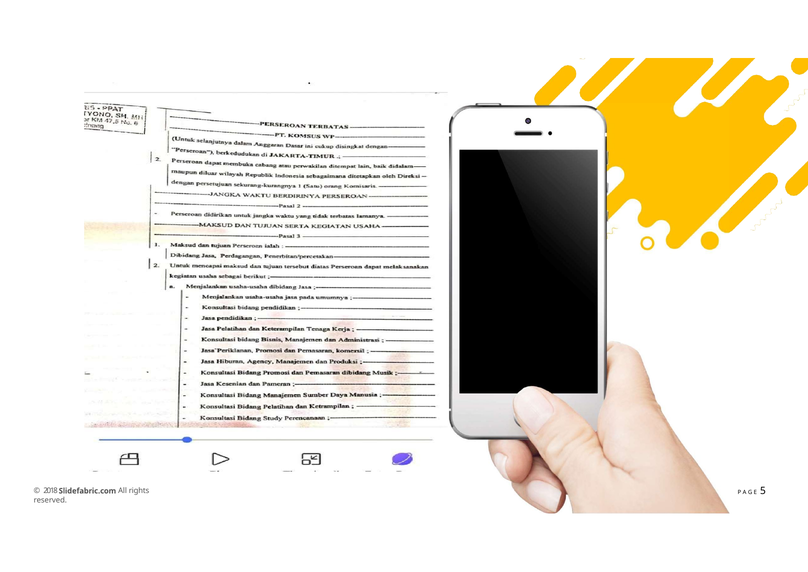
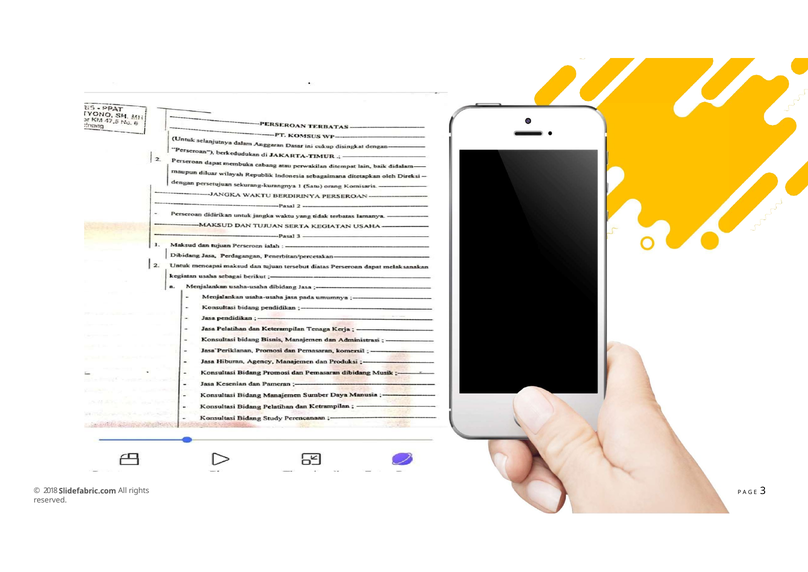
5: 5 -> 3
